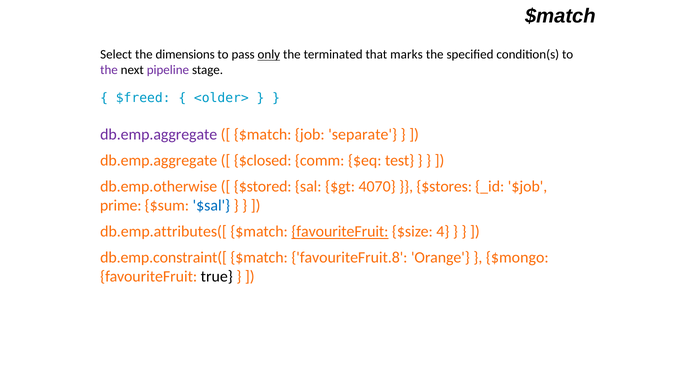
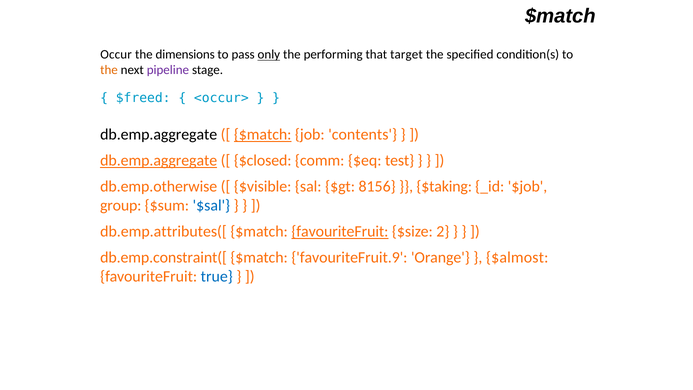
Select: Select -> Occur
terminated: terminated -> performing
marks: marks -> target
the at (109, 70) colour: purple -> orange
<older>: <older> -> <occur>
db.emp.aggregate at (159, 134) colour: purple -> black
$match at (263, 134) underline: none -> present
separate: separate -> contents
db.emp.aggregate at (159, 160) underline: none -> present
$stored: $stored -> $visible
4070: 4070 -> 8156
$stores: $stores -> $taking
prime: prime -> group
4: 4 -> 2
favouriteFruit.8: favouriteFruit.8 -> favouriteFruit.9
$mongo: $mongo -> $almost
true colour: black -> blue
